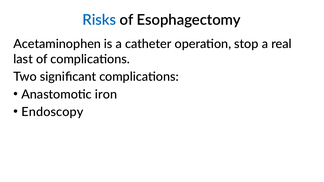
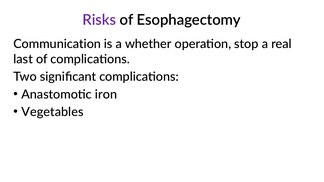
Risks colour: blue -> purple
Acetaminophen: Acetaminophen -> Communication
catheter: catheter -> whether
Endoscopy: Endoscopy -> Vegetables
